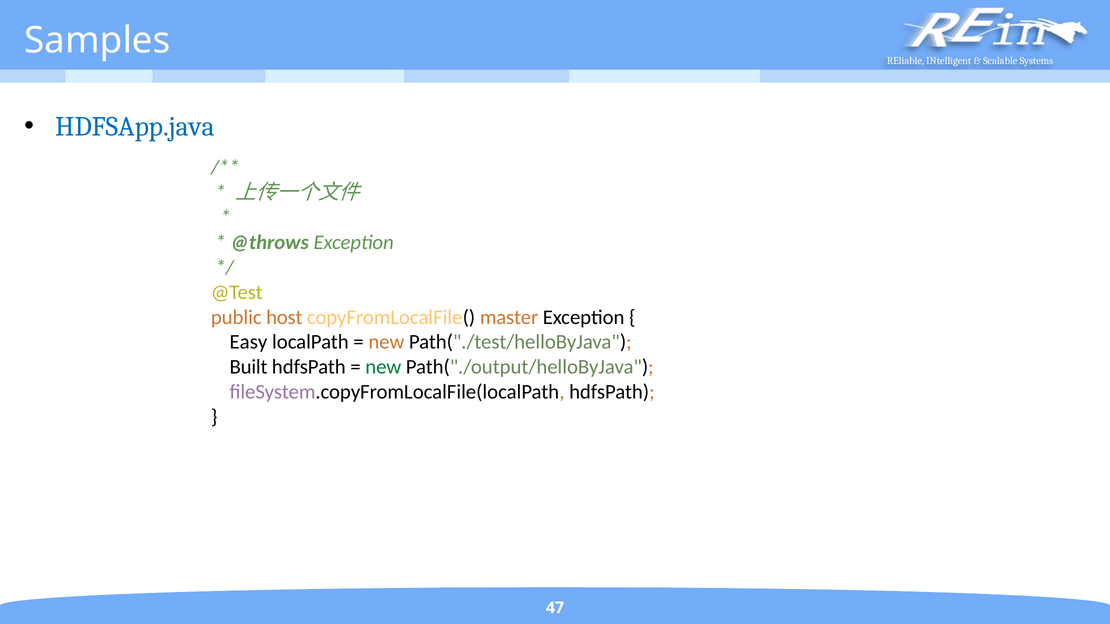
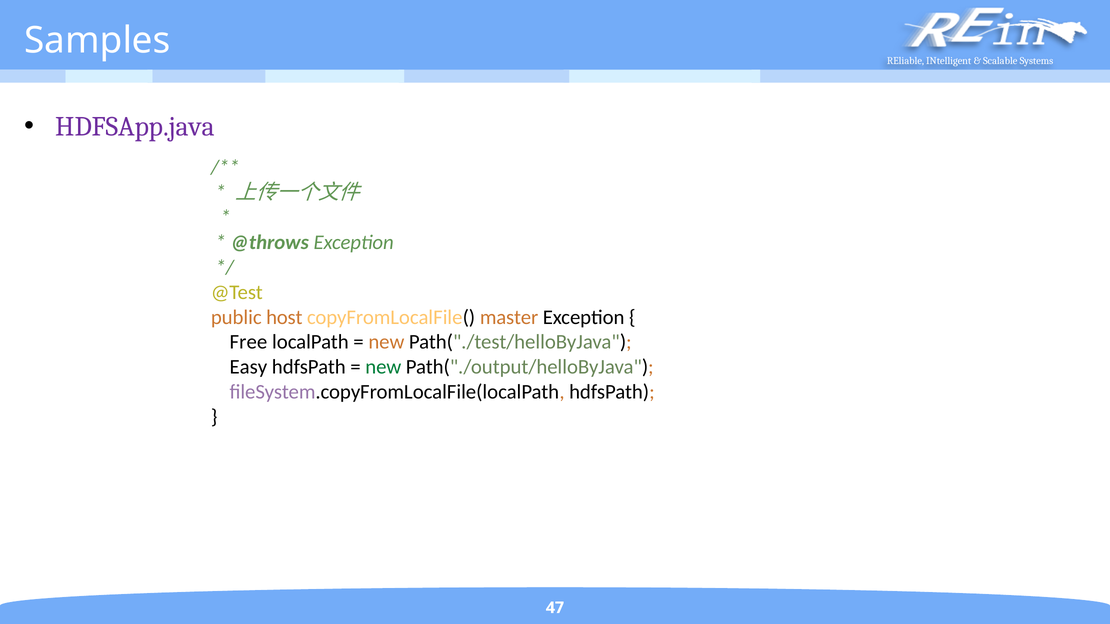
HDFSApp.java colour: blue -> purple
Easy: Easy -> Free
Built: Built -> Easy
